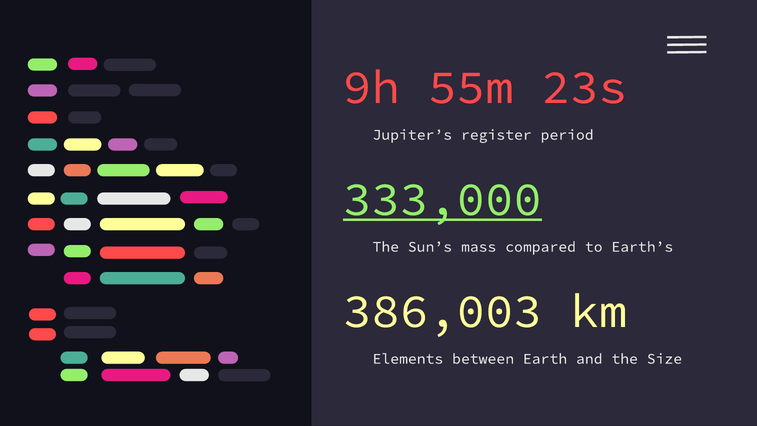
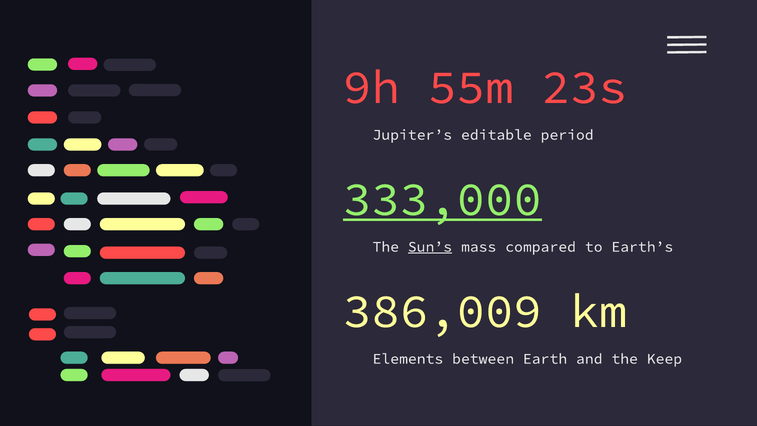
register: register -> editable
Sun’s underline: none -> present
386,003: 386,003 -> 386,009
Size: Size -> Keep
